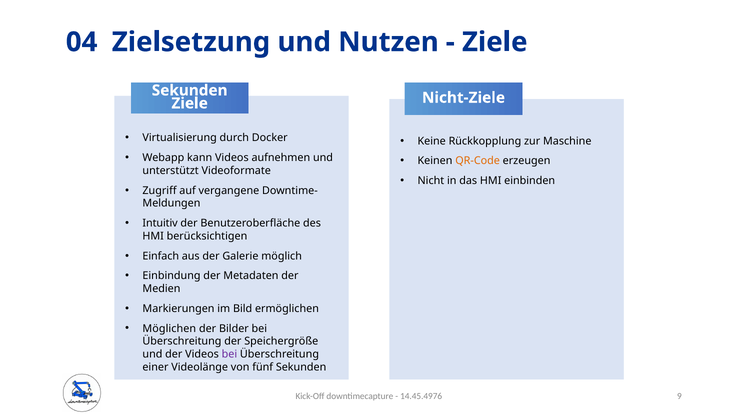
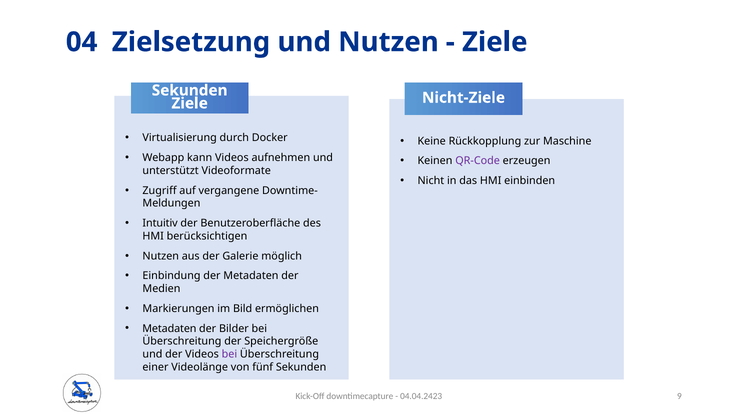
QR-Code colour: orange -> purple
Einfach at (161, 256): Einfach -> Nutzen
Möglichen at (169, 329): Möglichen -> Metadaten
14.45.4976: 14.45.4976 -> 04.04.2423
